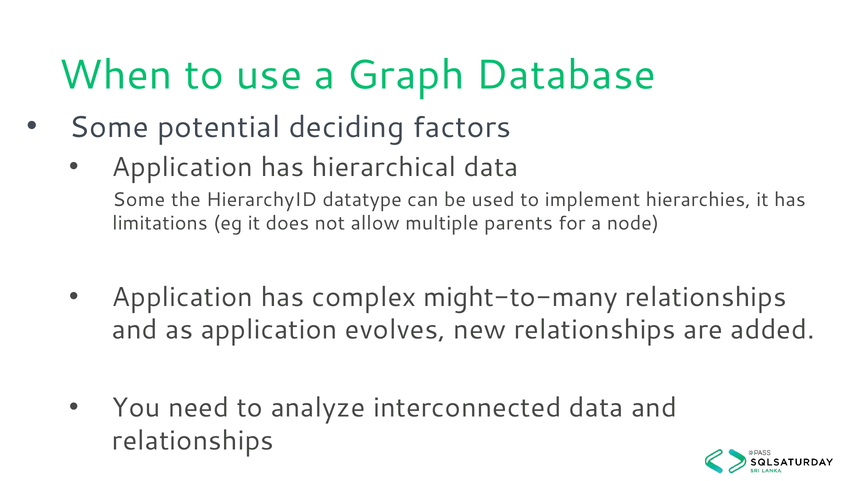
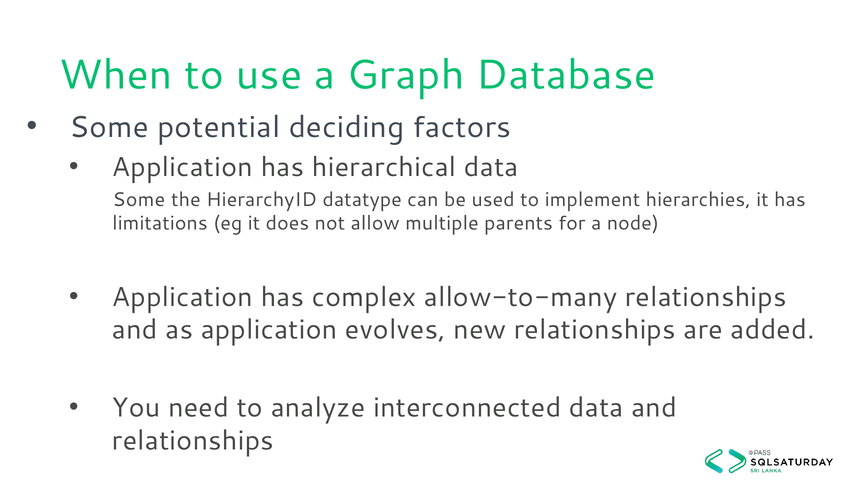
might-to-many: might-to-many -> allow-to-many
